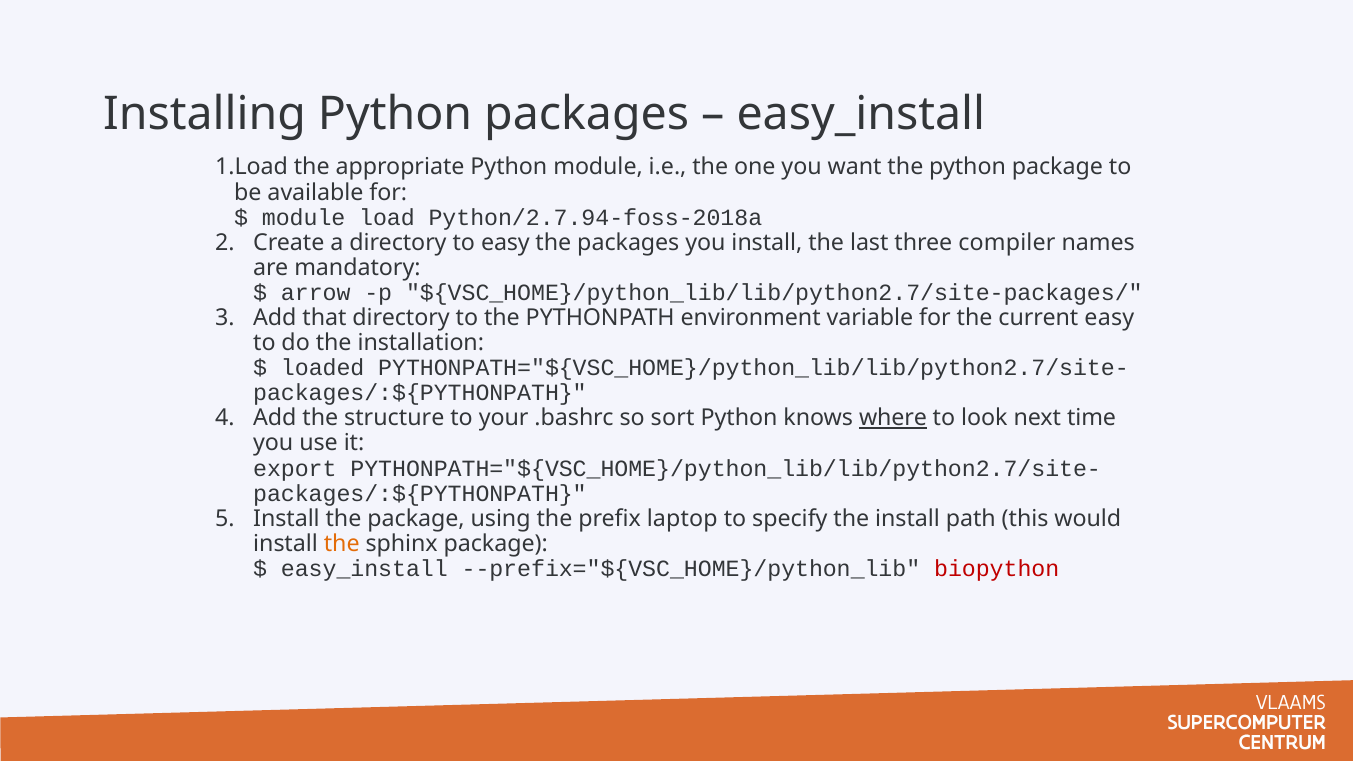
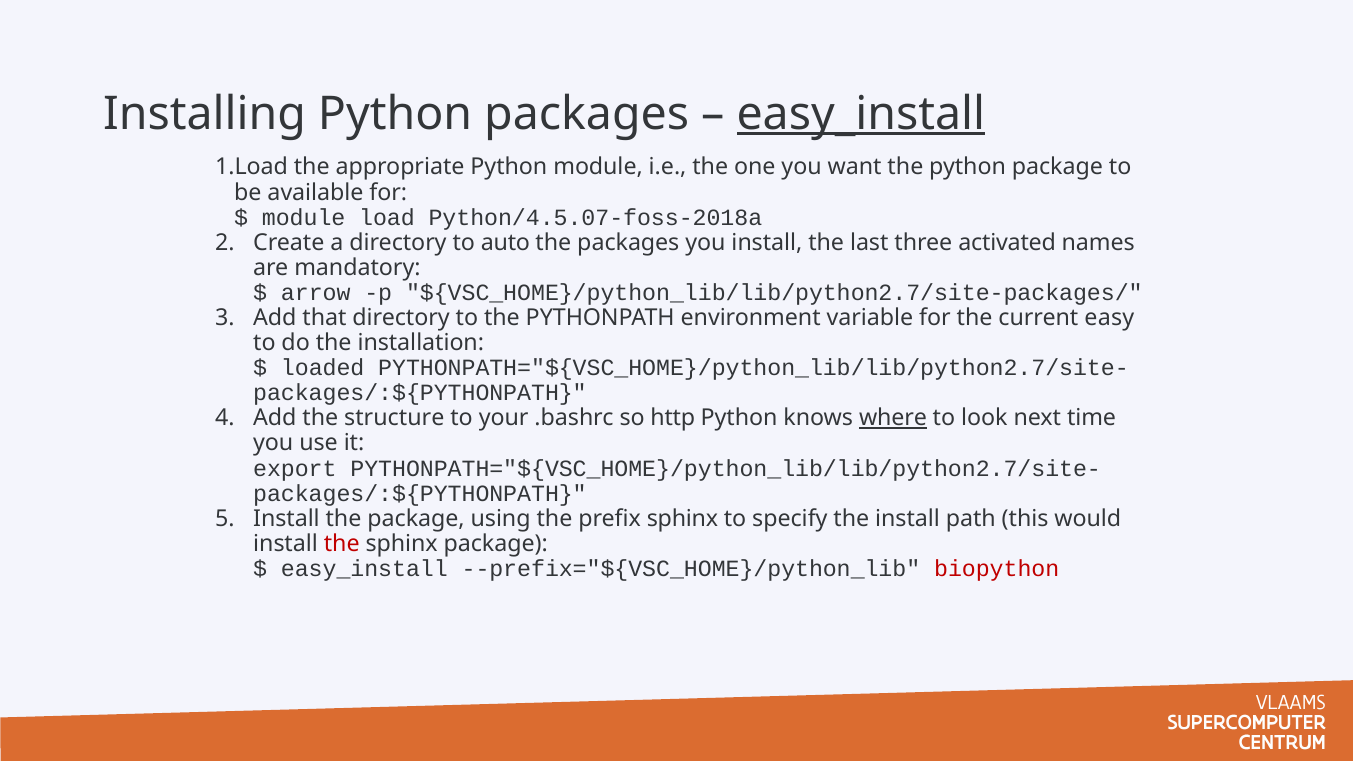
easy_install at (861, 114) underline: none -> present
Python/2.7.94-foss-2018a: Python/2.7.94-foss-2018a -> Python/4.5.07-foss-2018a
to easy: easy -> auto
compiler: compiler -> activated
sort: sort -> http
prefix laptop: laptop -> sphinx
the at (342, 544) colour: orange -> red
